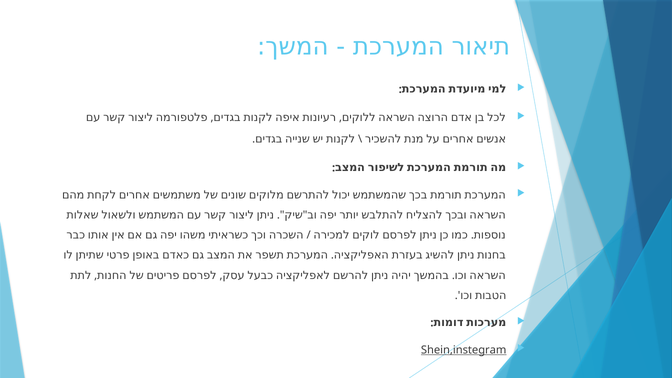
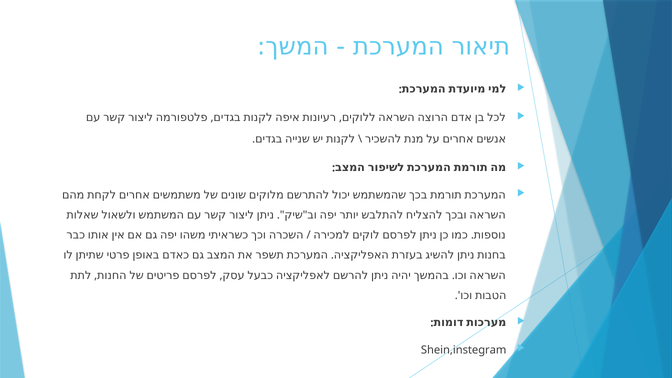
Shein,instegram underline: present -> none
